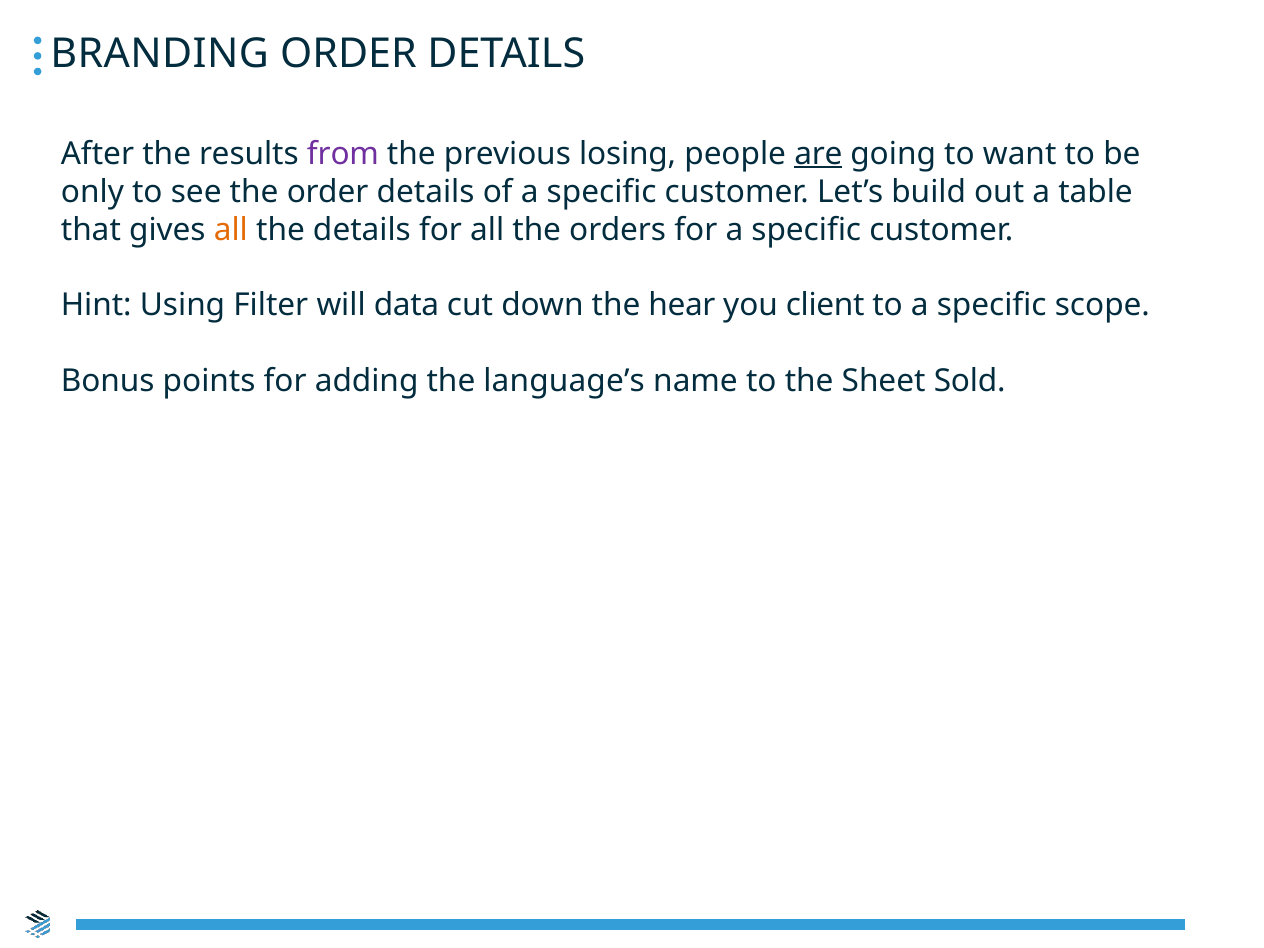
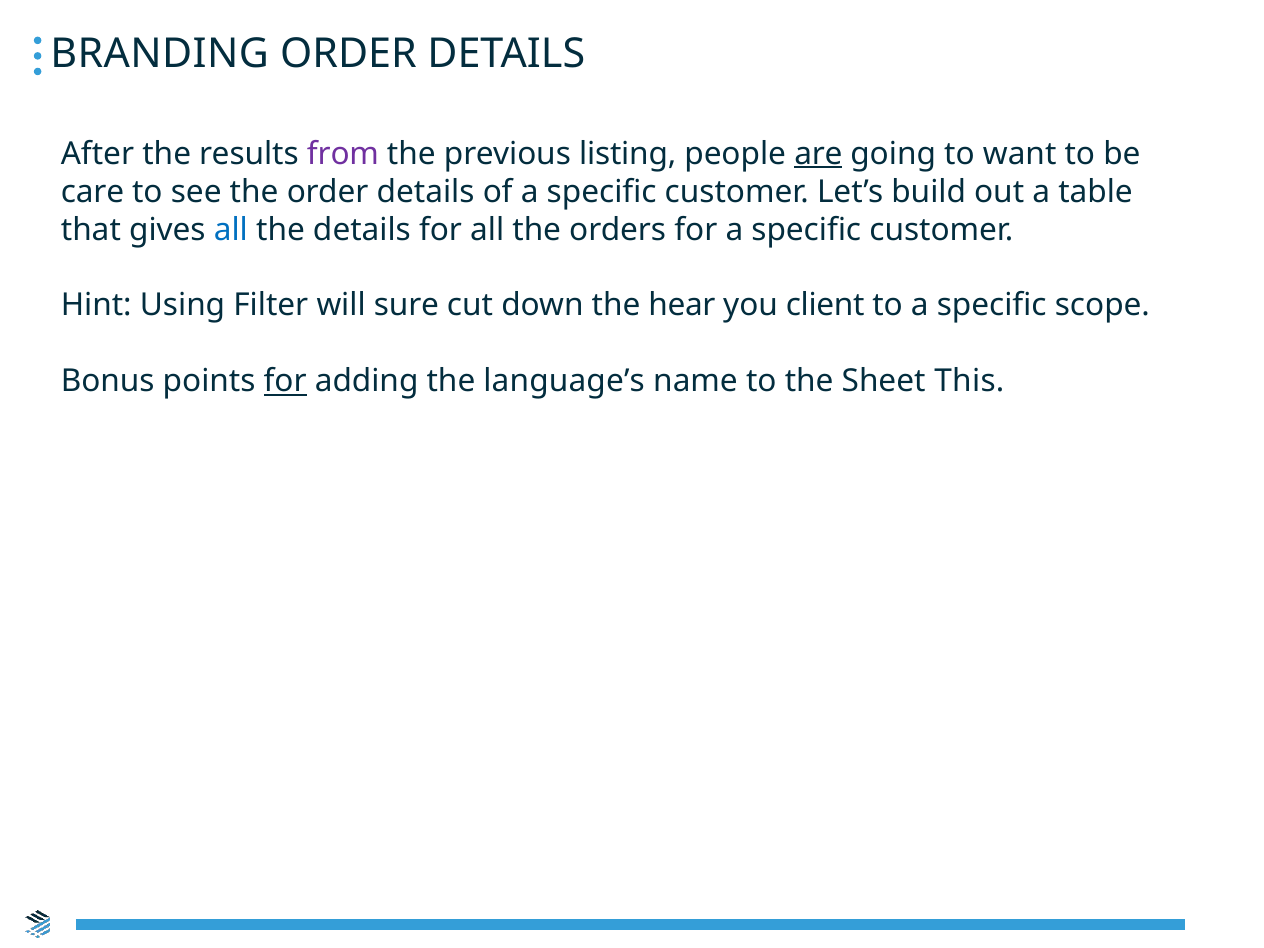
losing: losing -> listing
only: only -> care
all at (231, 230) colour: orange -> blue
data: data -> sure
for at (285, 381) underline: none -> present
Sold: Sold -> This
